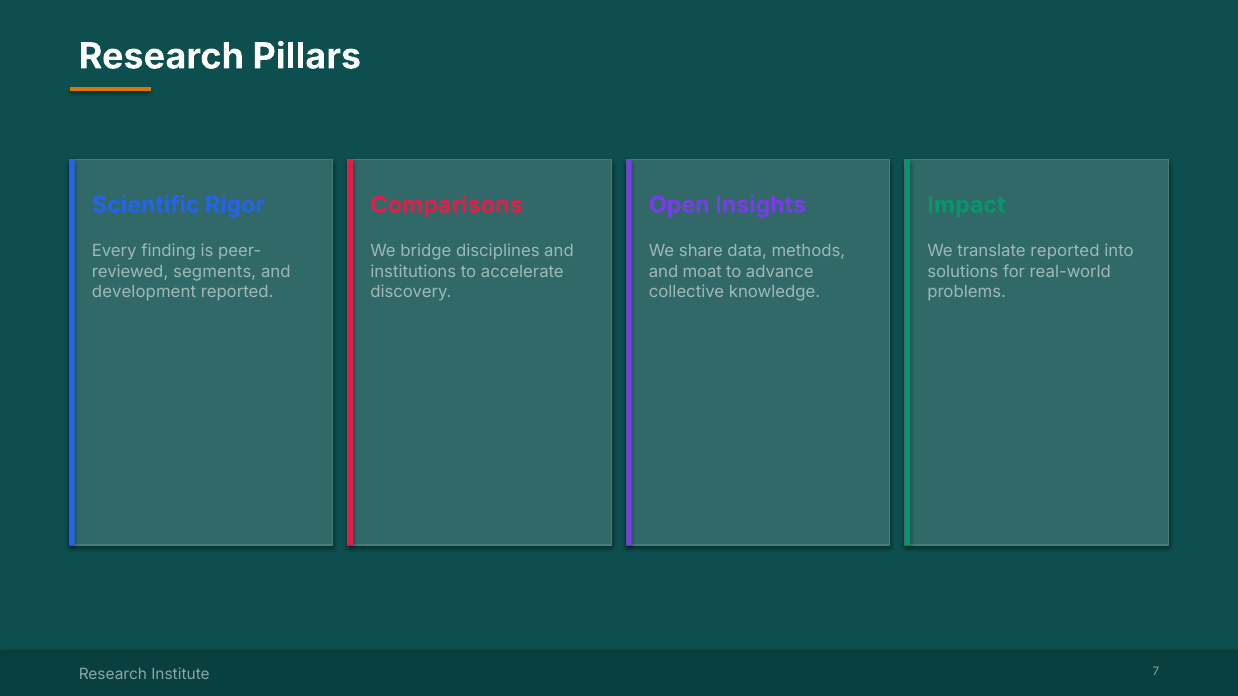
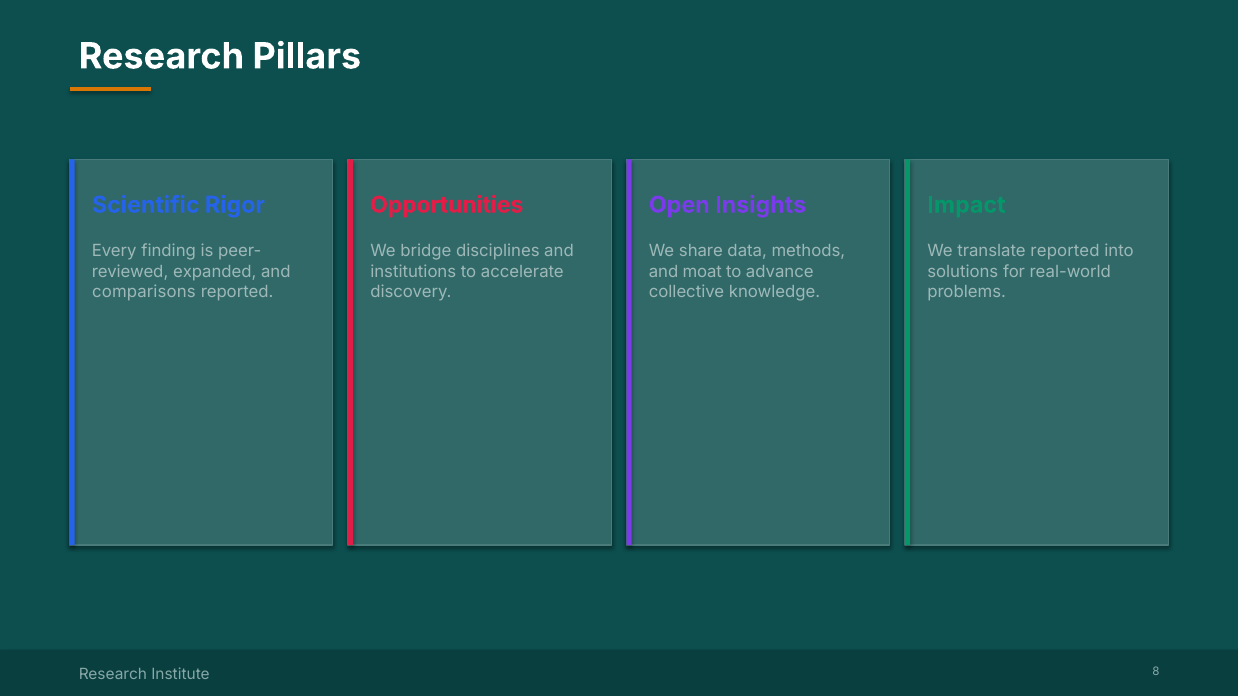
Comparisons: Comparisons -> Opportunities
segments: segments -> expanded
development: development -> comparisons
7: 7 -> 8
